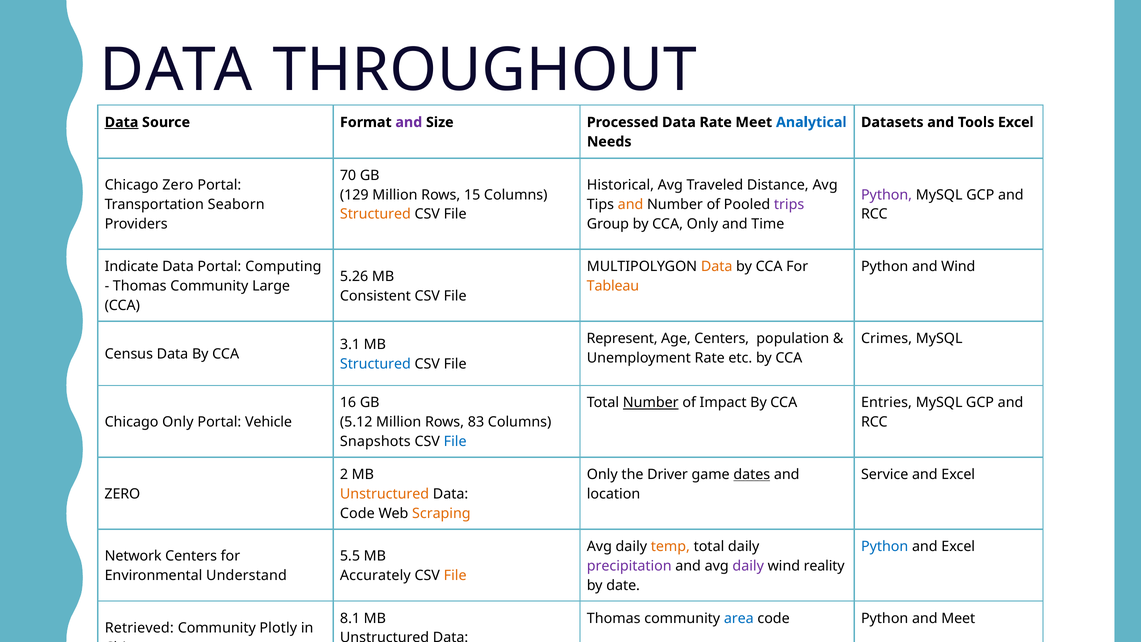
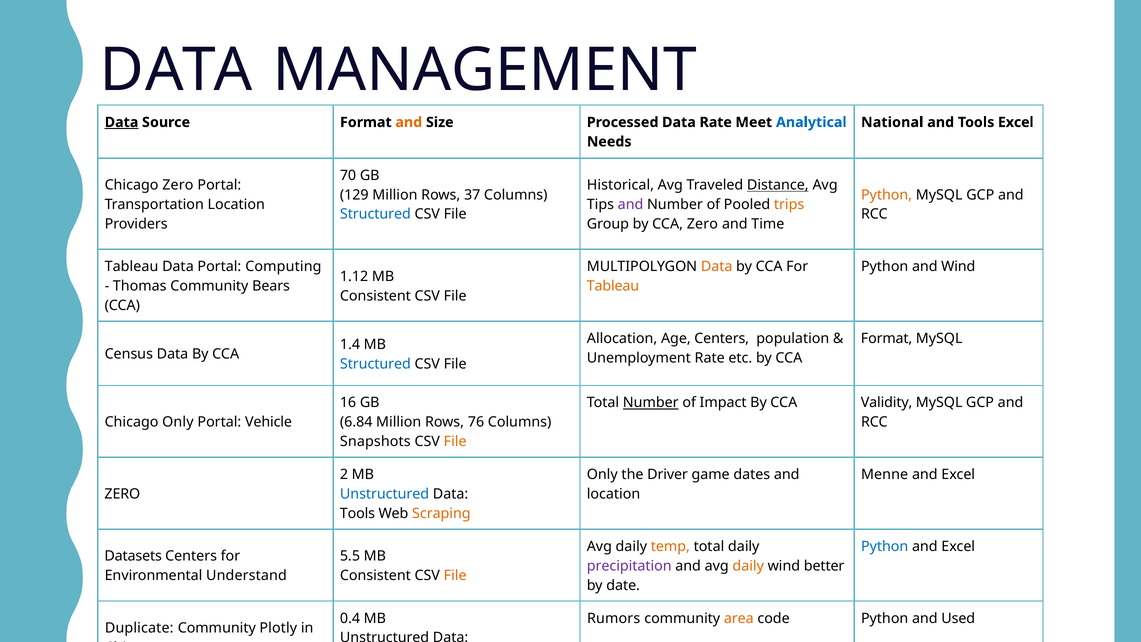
THROUGHOUT: THROUGHOUT -> MANAGEMENT
and at (409, 122) colour: purple -> orange
Datasets: Datasets -> National
Distance underline: none -> present
15: 15 -> 37
Python at (887, 195) colour: purple -> orange
Transportation Seaborn: Seaborn -> Location
and at (631, 204) colour: orange -> purple
trips colour: purple -> orange
Structured at (375, 214) colour: orange -> blue
CCA Only: Only -> Zero
Indicate at (132, 267): Indicate -> Tableau
5.26: 5.26 -> 1.12
Large: Large -> Bears
Represent: Represent -> Allocation
Crimes at (887, 338): Crimes -> Format
3.1: 3.1 -> 1.4
Entries: Entries -> Validity
5.12: 5.12 -> 6.84
83: 83 -> 76
File at (455, 441) colour: blue -> orange
dates underline: present -> none
Service: Service -> Menne
Unstructured at (385, 494) colour: orange -> blue
Code at (357, 513): Code -> Tools
Network: Network -> Datasets
daily at (748, 566) colour: purple -> orange
reality: reality -> better
Accurately at (375, 575): Accurately -> Consistent
8.1: 8.1 -> 0.4
Thomas at (614, 618): Thomas -> Rumors
area colour: blue -> orange
and Meet: Meet -> Used
Retrieved: Retrieved -> Duplicate
